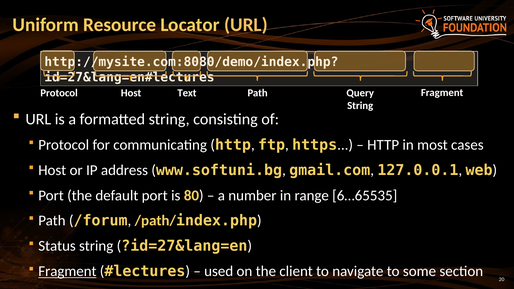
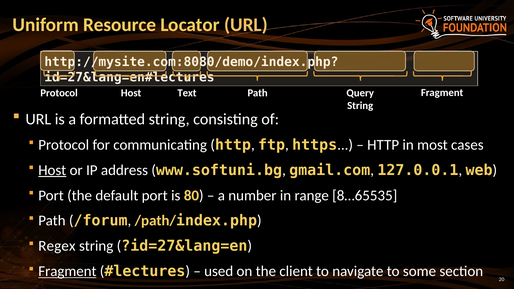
Host at (52, 170) underline: none -> present
6…65535: 6…65535 -> 8…65535
Status: Status -> Regex
